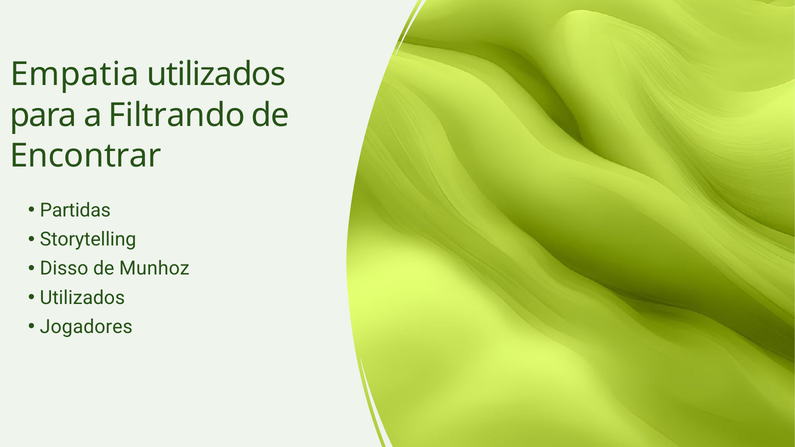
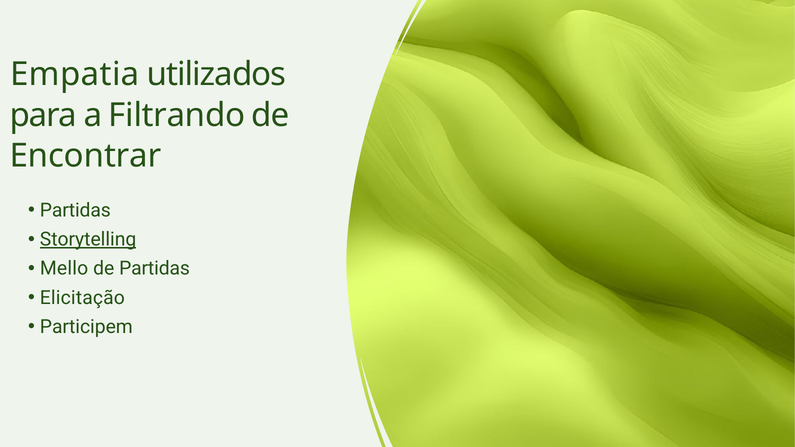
Storytelling underline: none -> present
Disso: Disso -> Mello
de Munhoz: Munhoz -> Partidas
Utilizados at (82, 298): Utilizados -> Elicitação
Jogadores: Jogadores -> Participem
